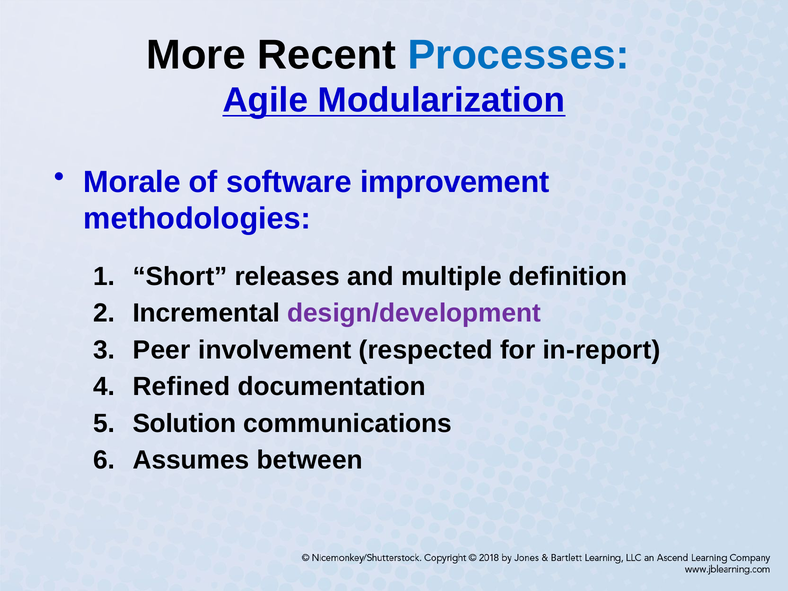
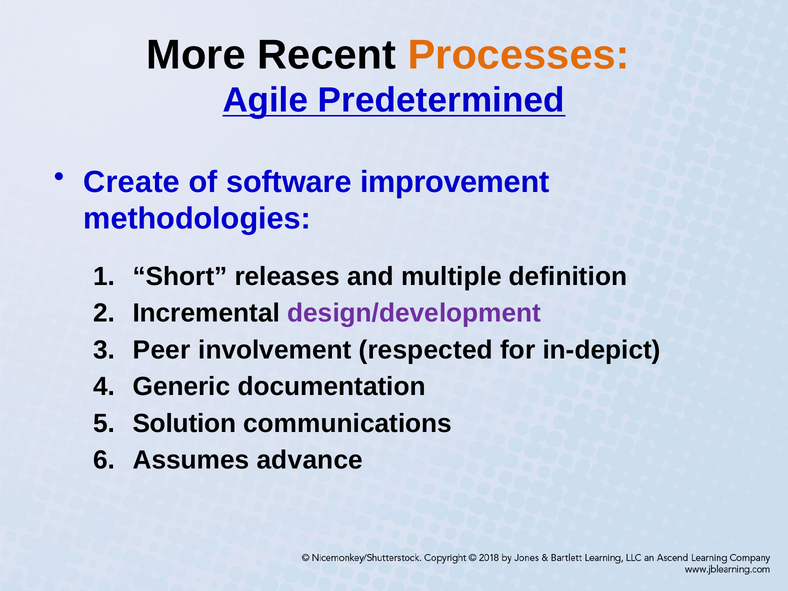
Processes colour: blue -> orange
Modularization: Modularization -> Predetermined
Morale: Morale -> Create
in-report: in-report -> in-depict
Refined: Refined -> Generic
between: between -> advance
